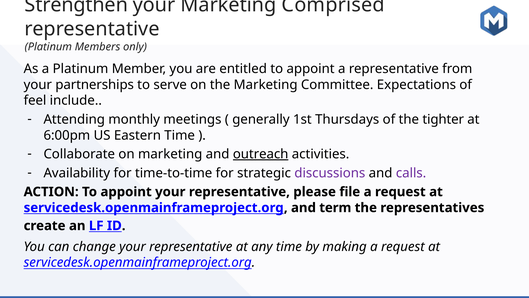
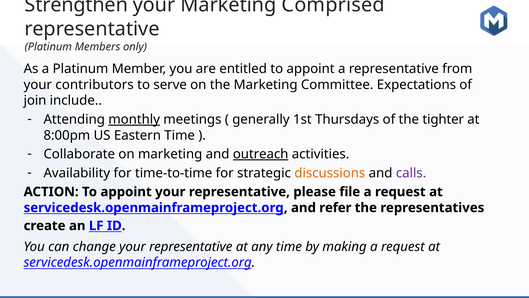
partnerships: partnerships -> contributors
feel: feel -> join
monthly underline: none -> present
6:00pm: 6:00pm -> 8:00pm
discussions colour: purple -> orange
term: term -> refer
